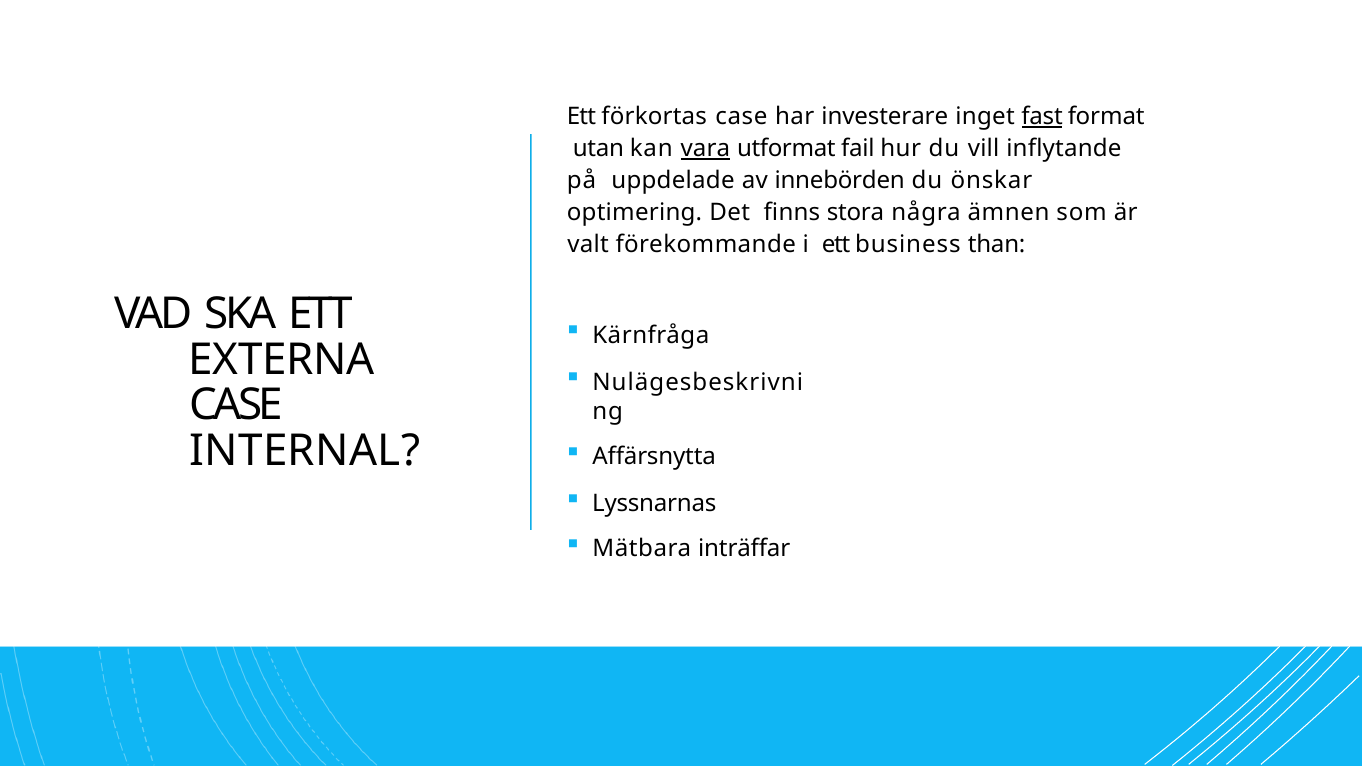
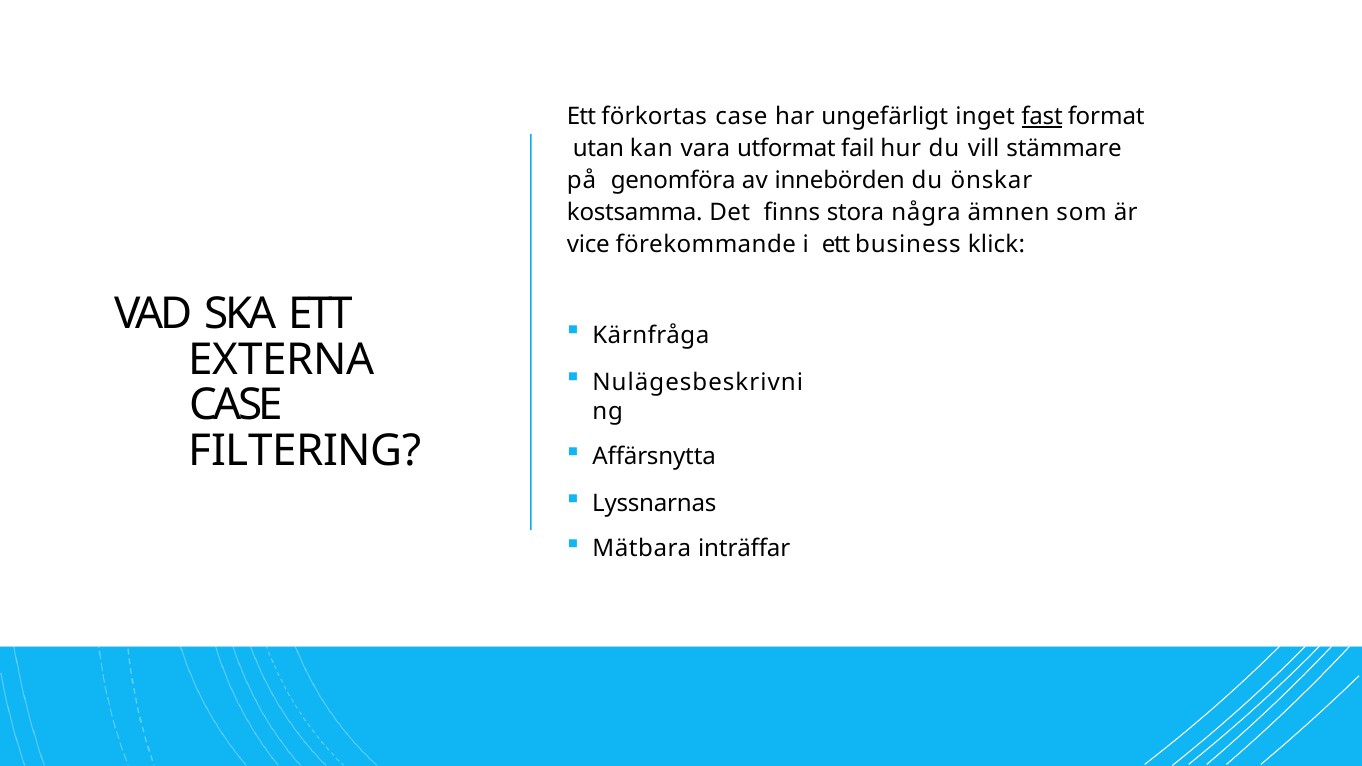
investerare: investerare -> ungefärligt
vara underline: present -> none
inflytande: inflytande -> stämmare
uppdelade: uppdelade -> genomföra
optimering: optimering -> kostsamma
valt: valt -> vice
than: than -> klick
INTERNAL: INTERNAL -> FILTERING
